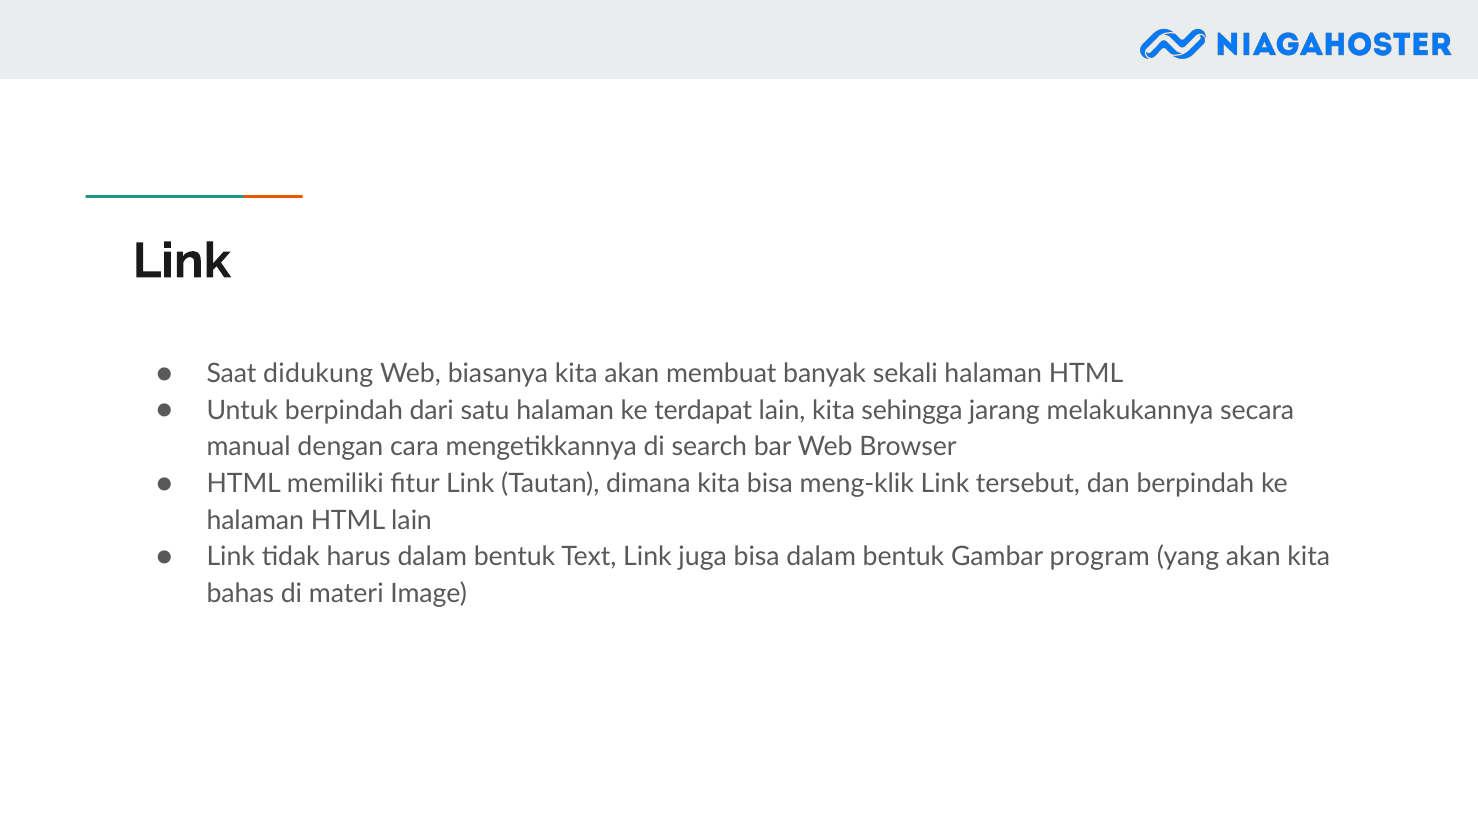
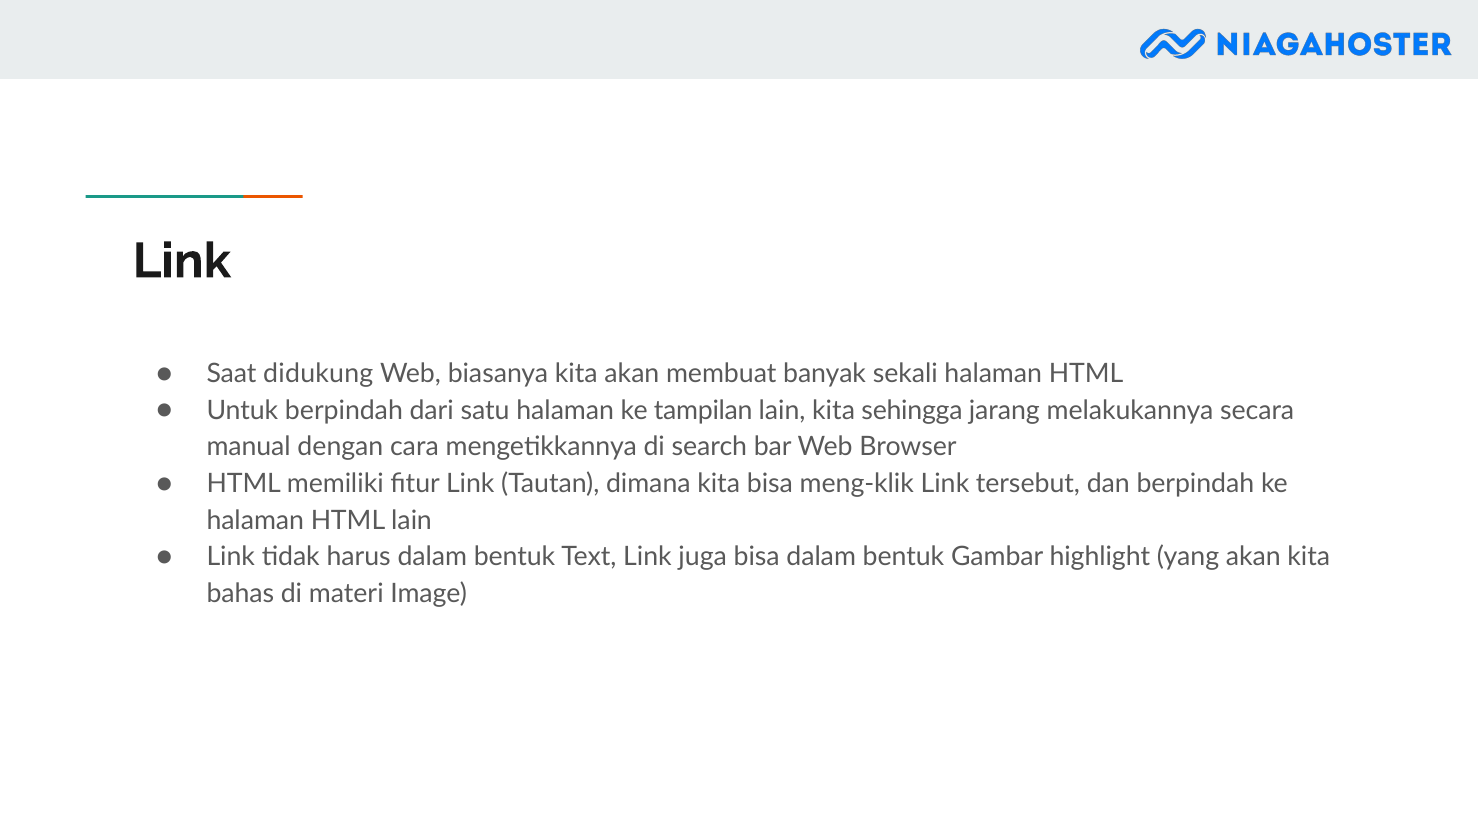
terdapat: terdapat -> tampilan
program: program -> highlight
